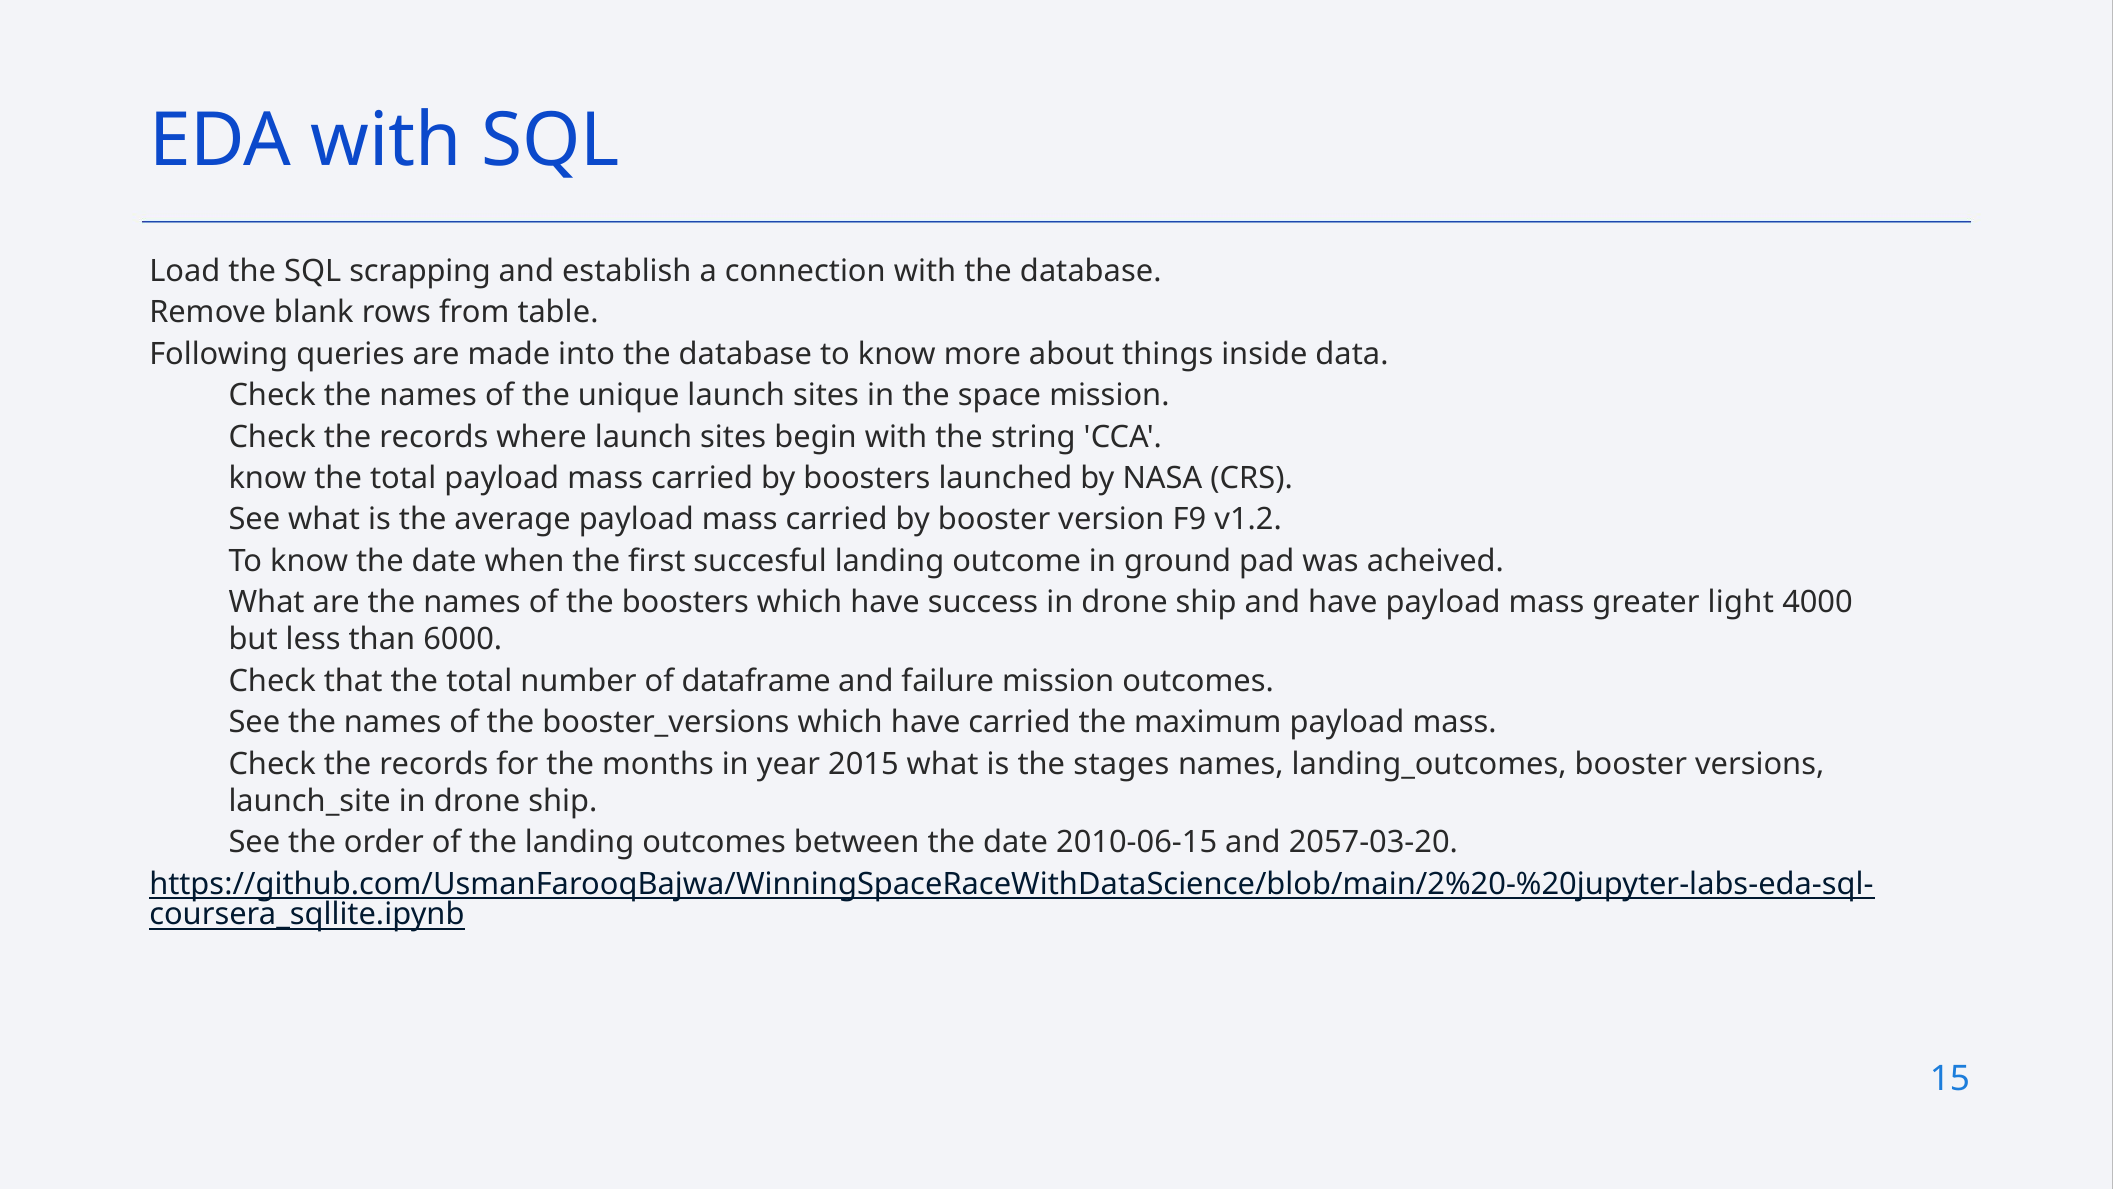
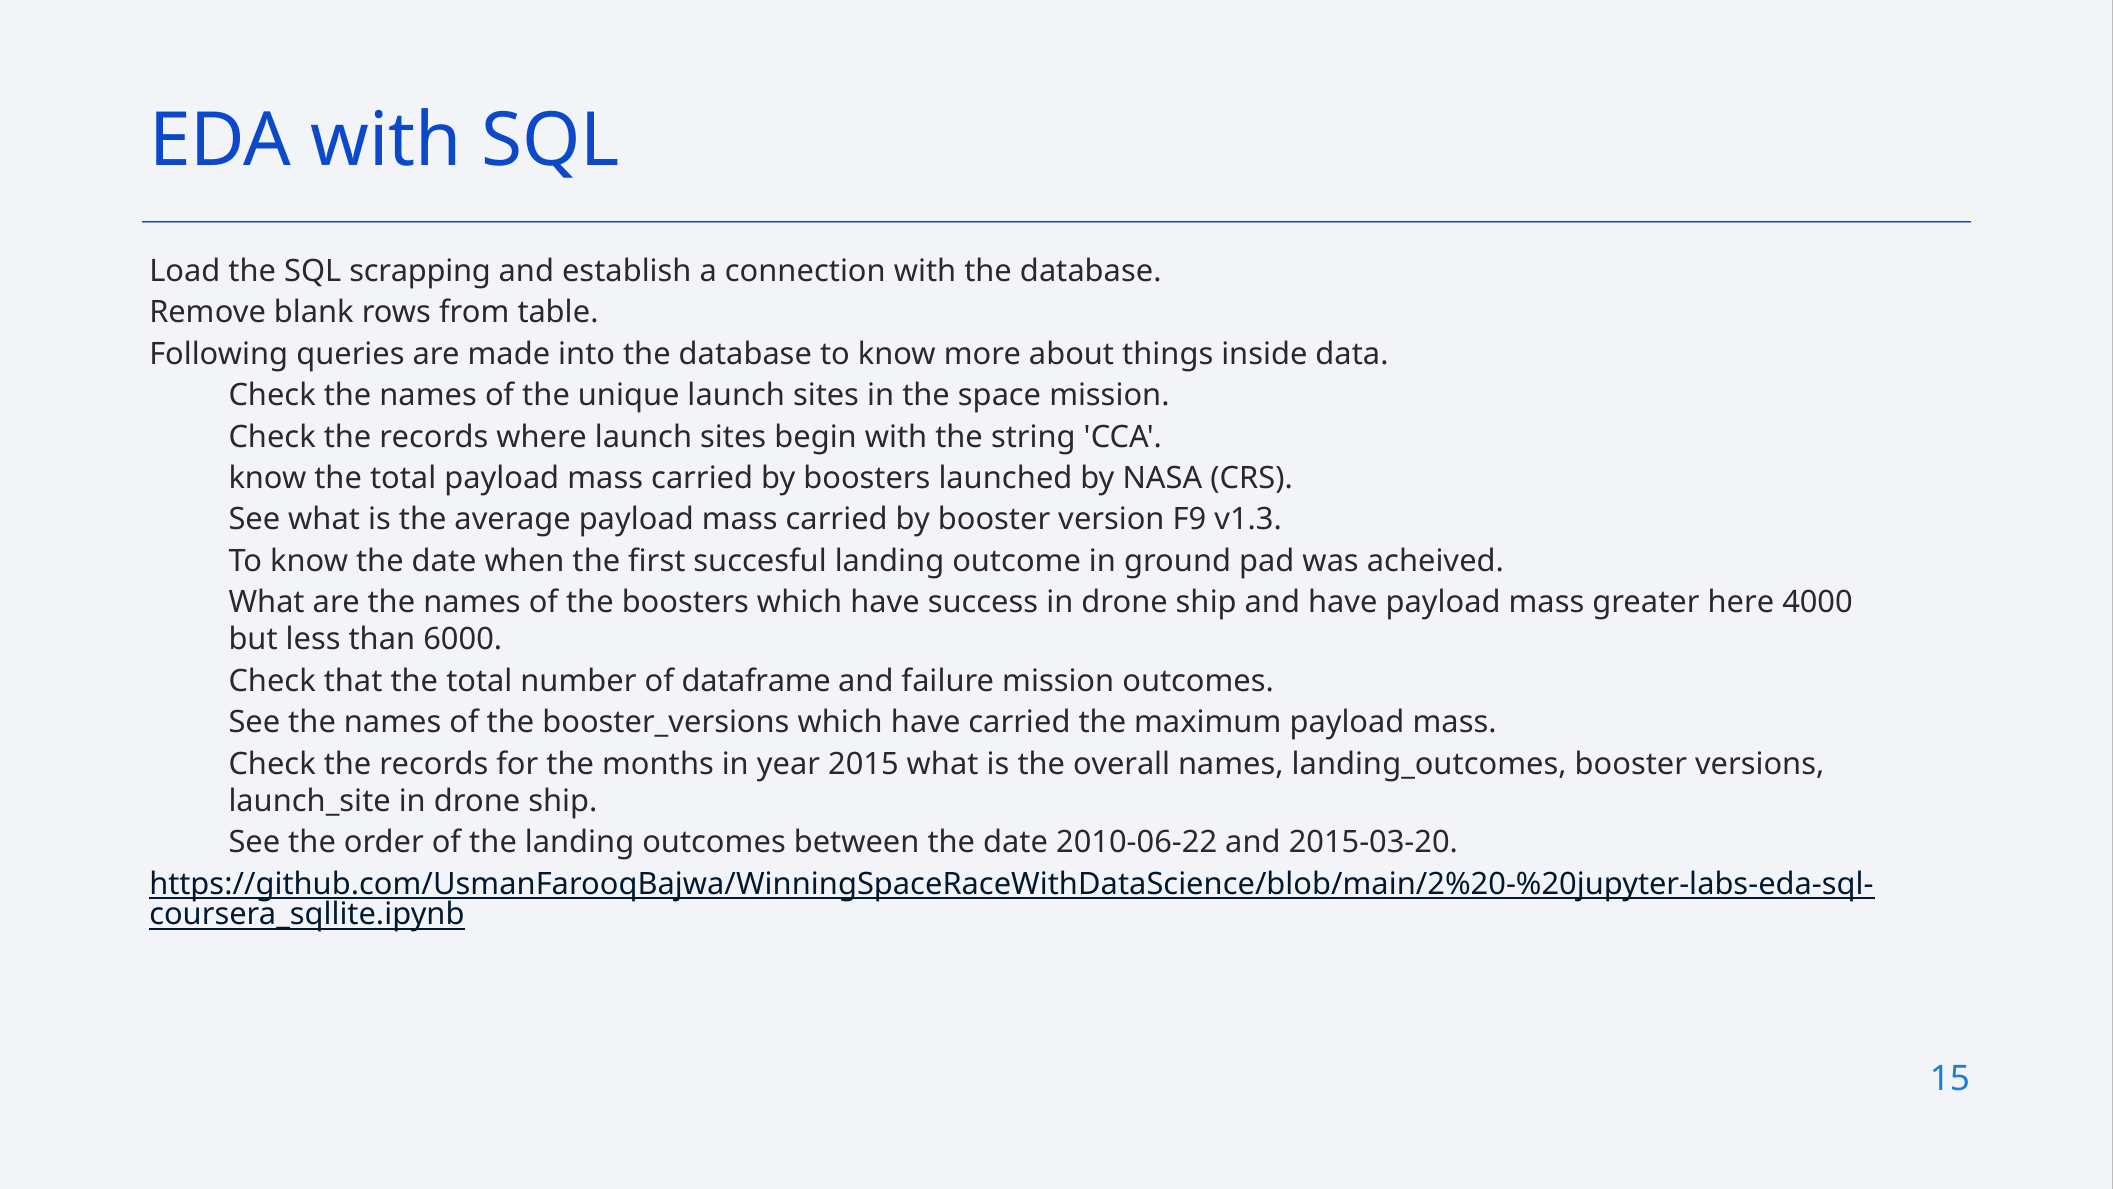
v1.2: v1.2 -> v1.3
light: light -> here
stages: stages -> overall
2010-06-15: 2010-06-15 -> 2010-06-22
2057-03-20: 2057-03-20 -> 2015-03-20
